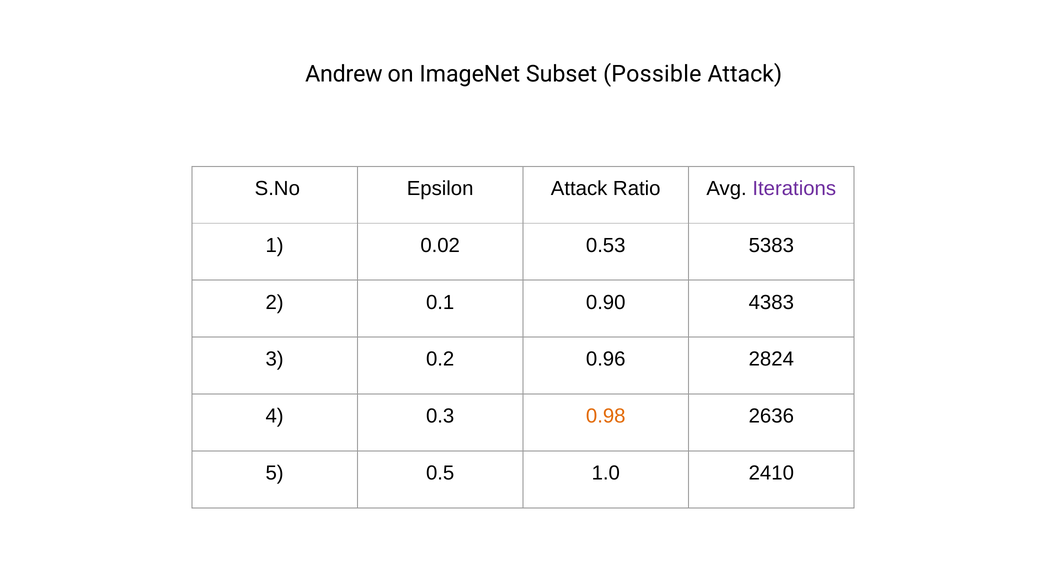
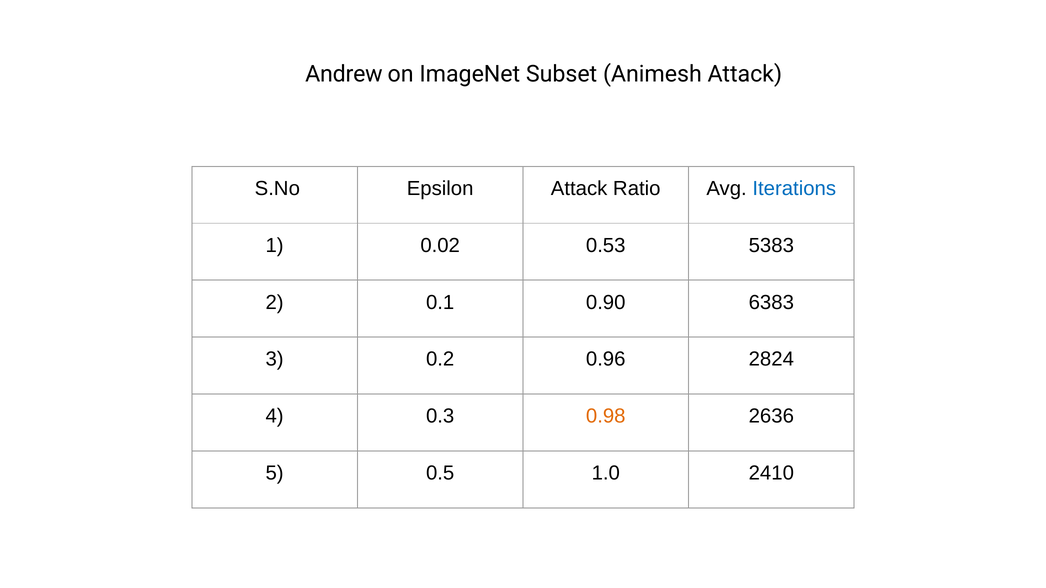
Possible: Possible -> Animesh
Iterations colour: purple -> blue
4383: 4383 -> 6383
